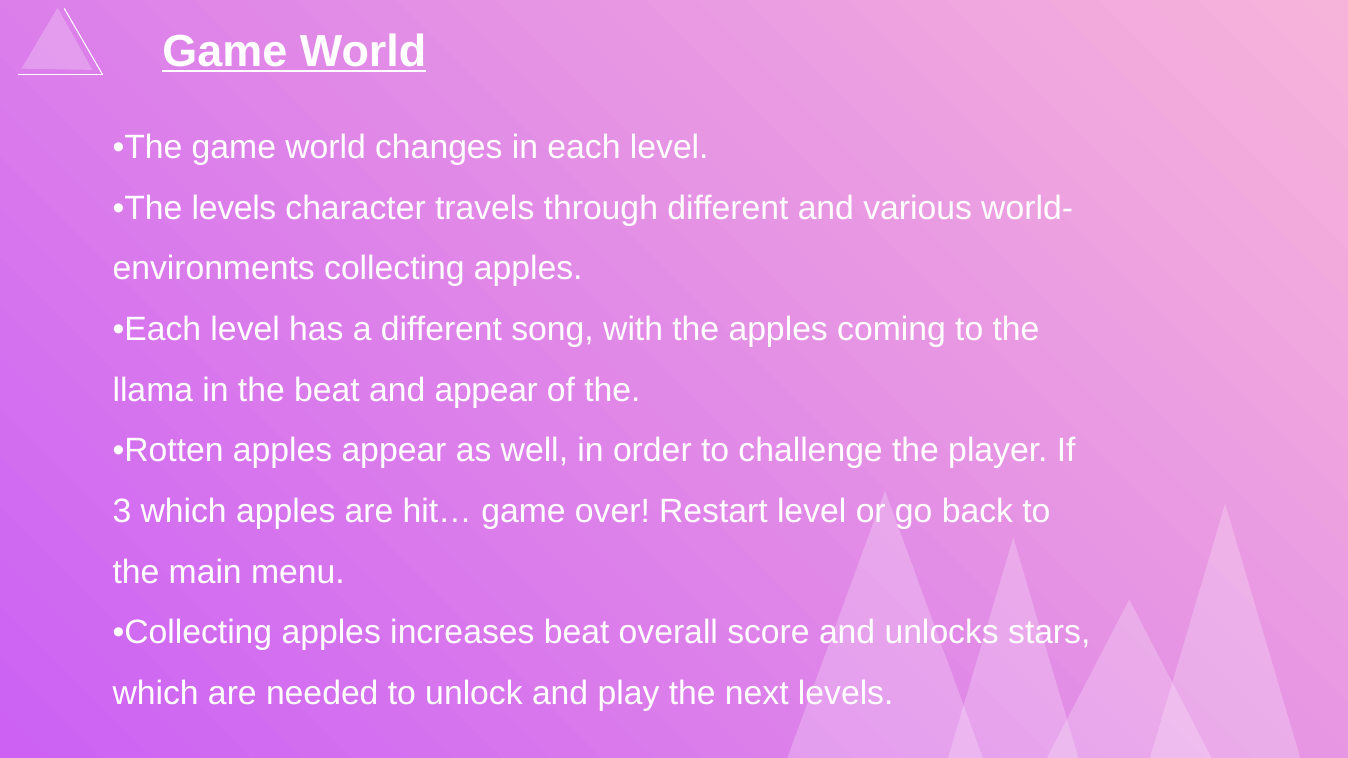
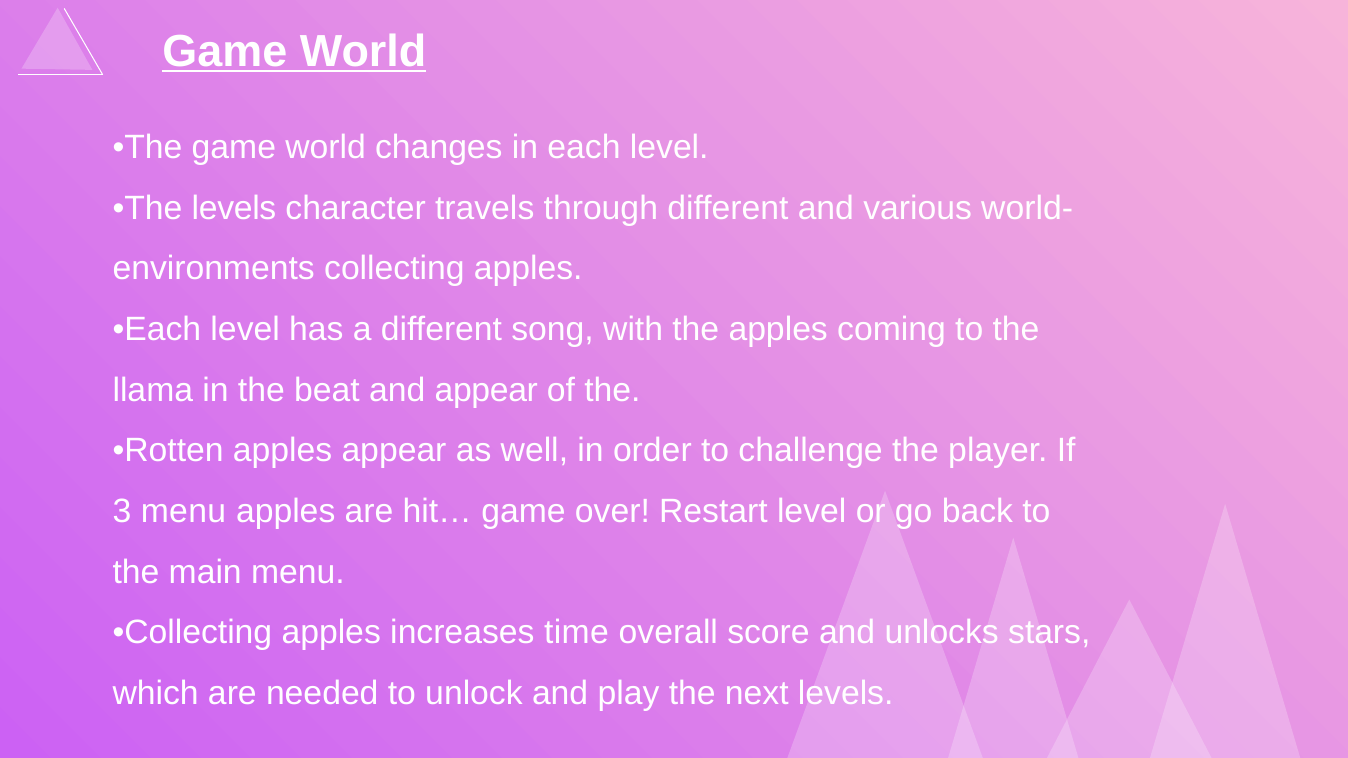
3 which: which -> menu
increases beat: beat -> time
